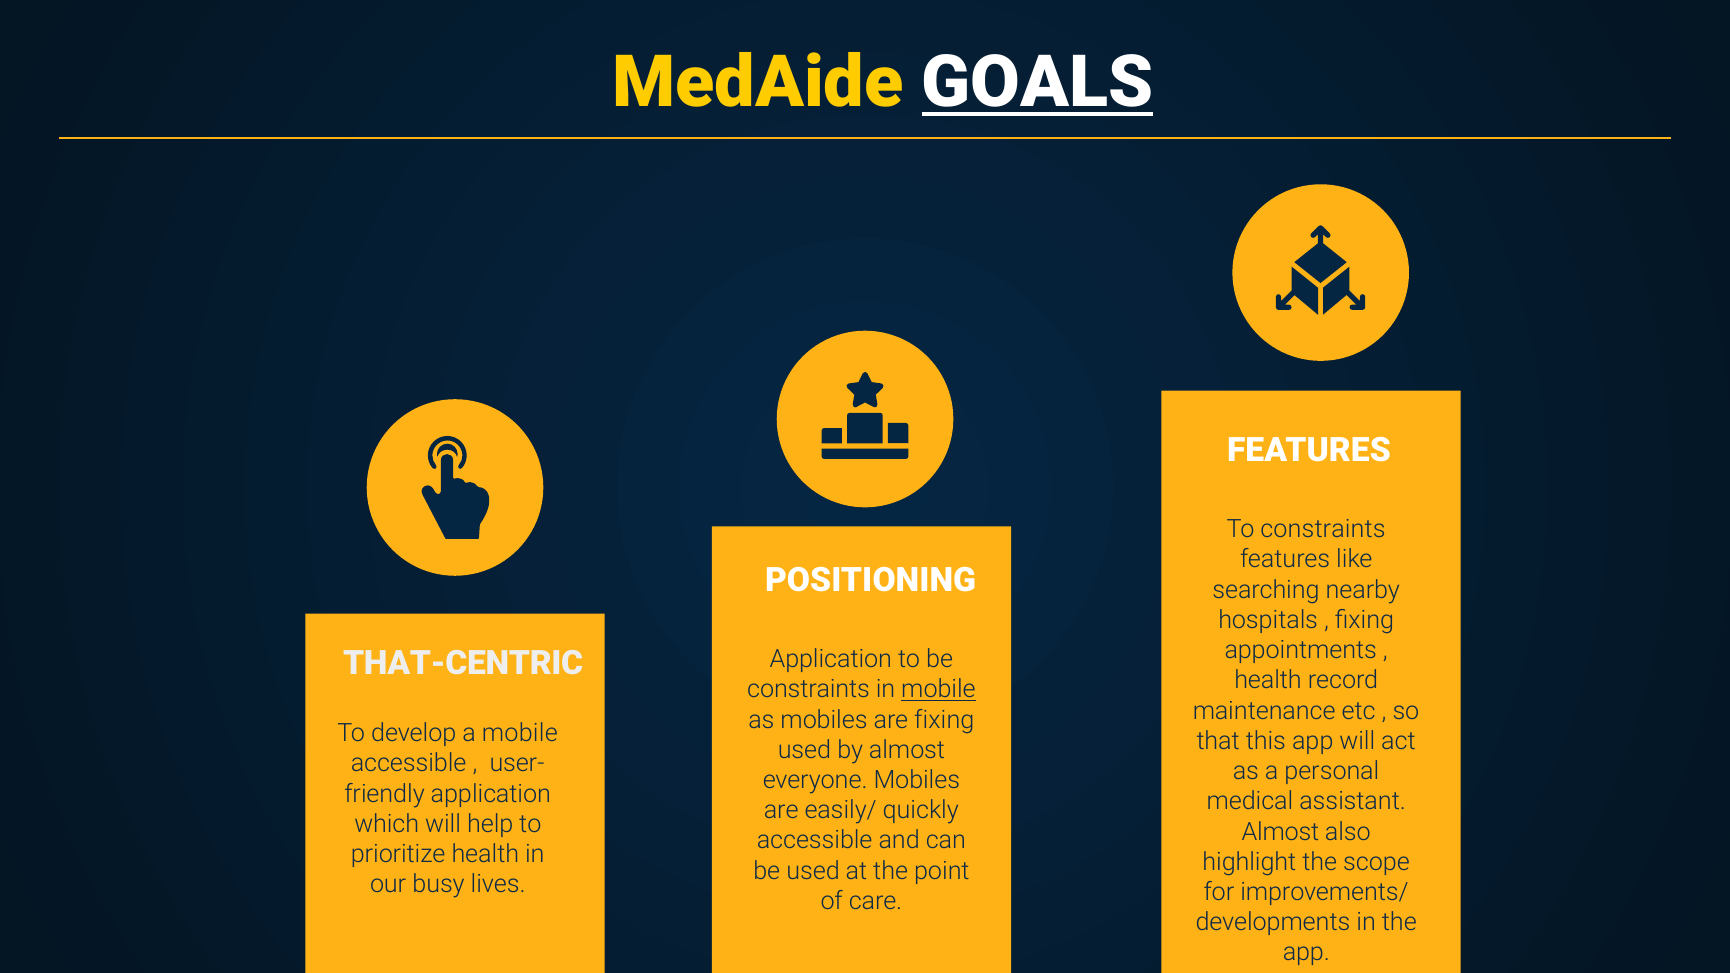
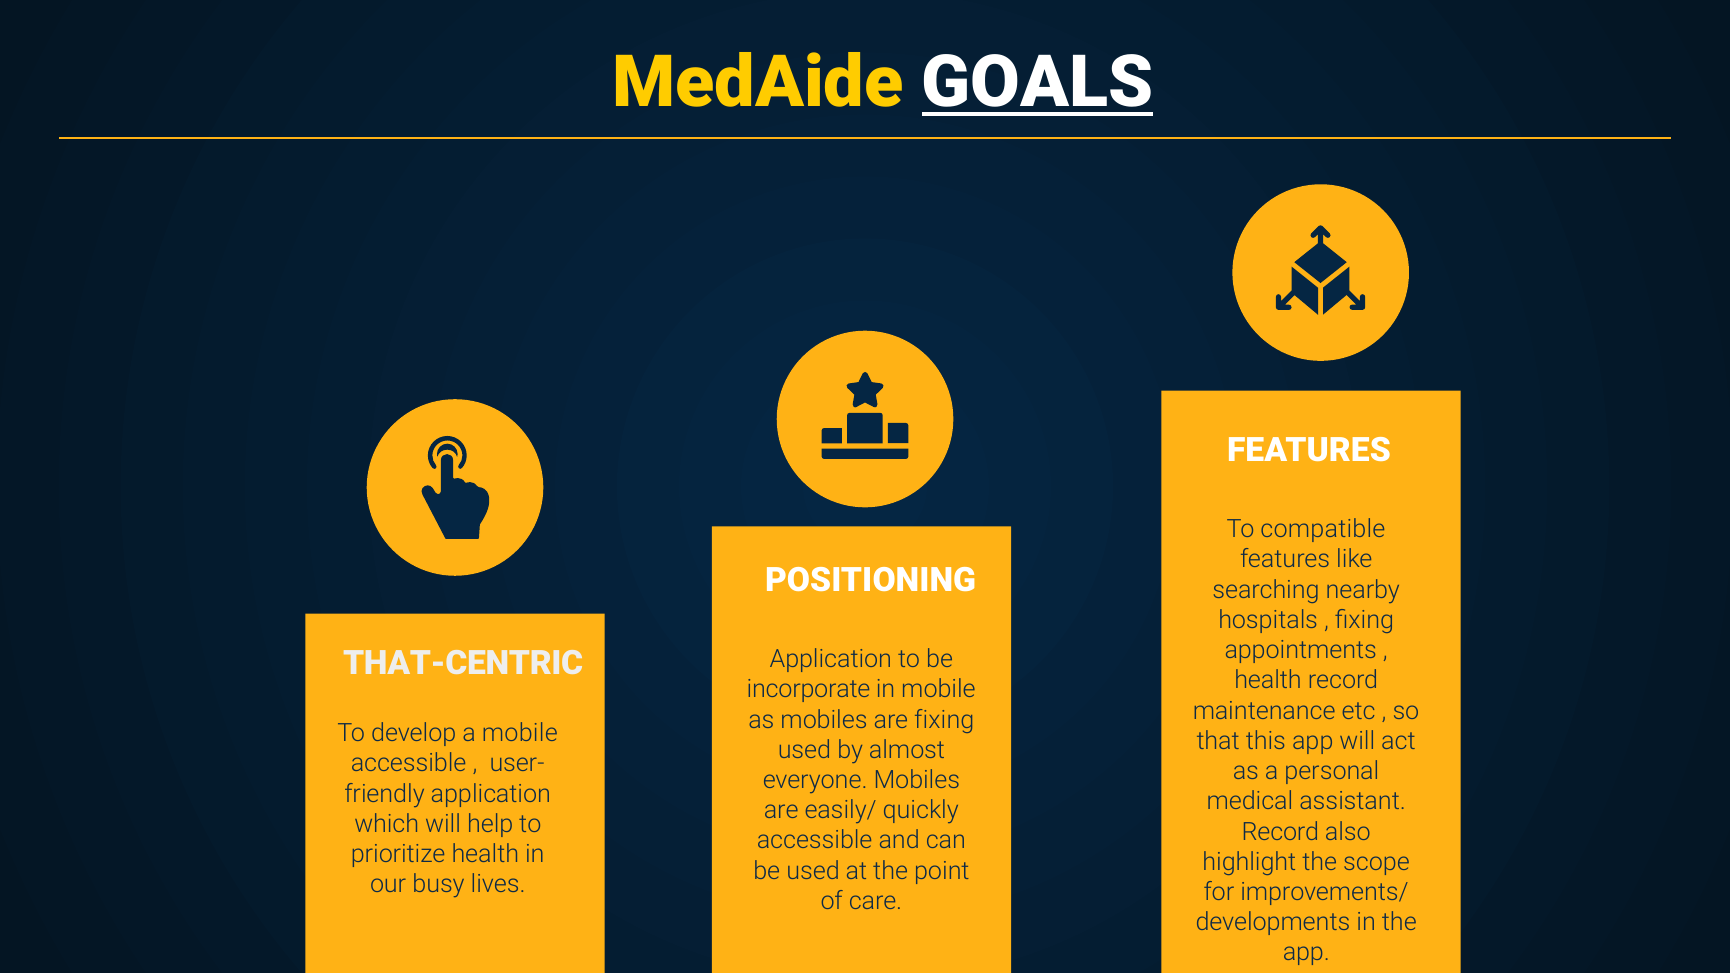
To constraints: constraints -> compatible
constraints at (809, 690): constraints -> incorporate
mobile at (938, 690) underline: present -> none
Almost at (1280, 832): Almost -> Record
